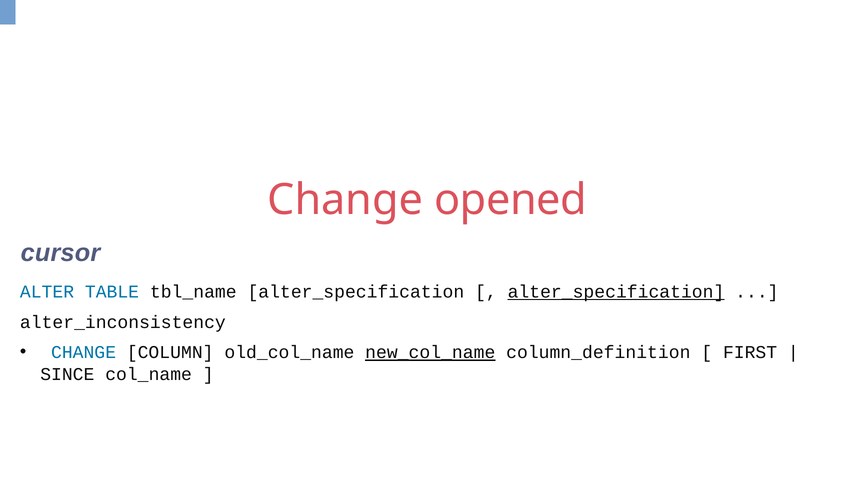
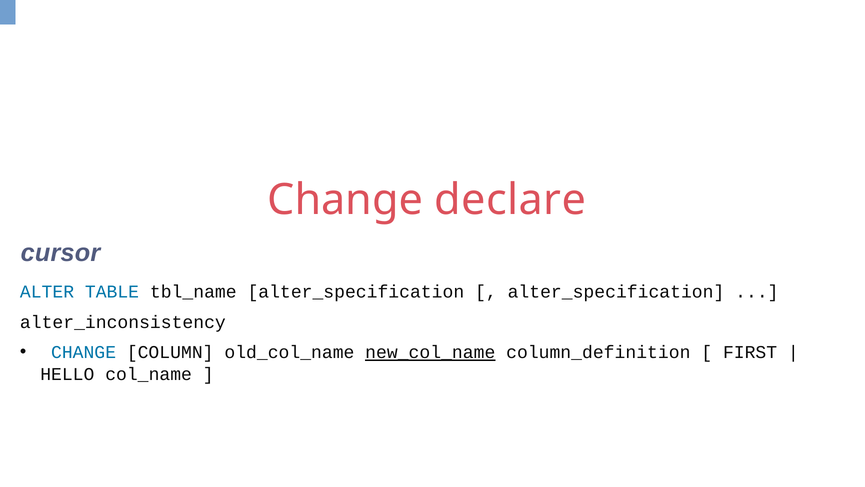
opened: opened -> declare
alter_specification at (616, 292) underline: present -> none
SINCE: SINCE -> HELLO
